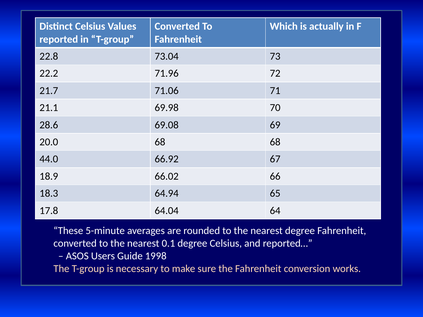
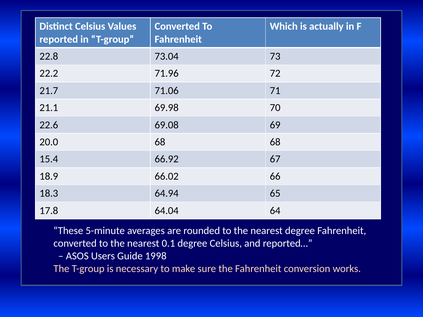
28.6: 28.6 -> 22.6
44.0: 44.0 -> 15.4
